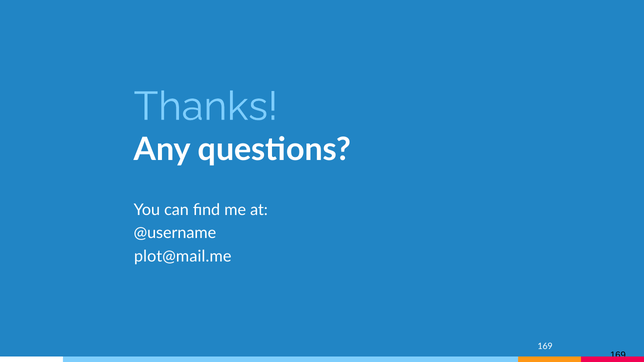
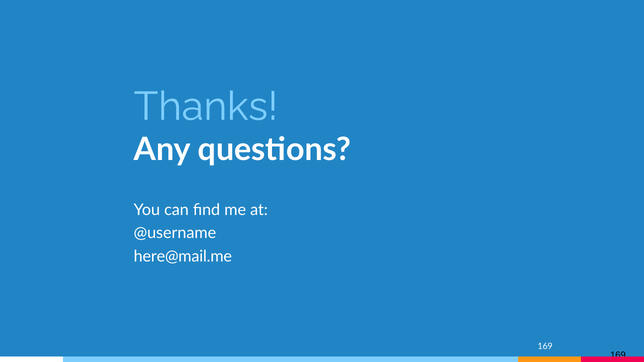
plot@mail.me: plot@mail.me -> here@mail.me
